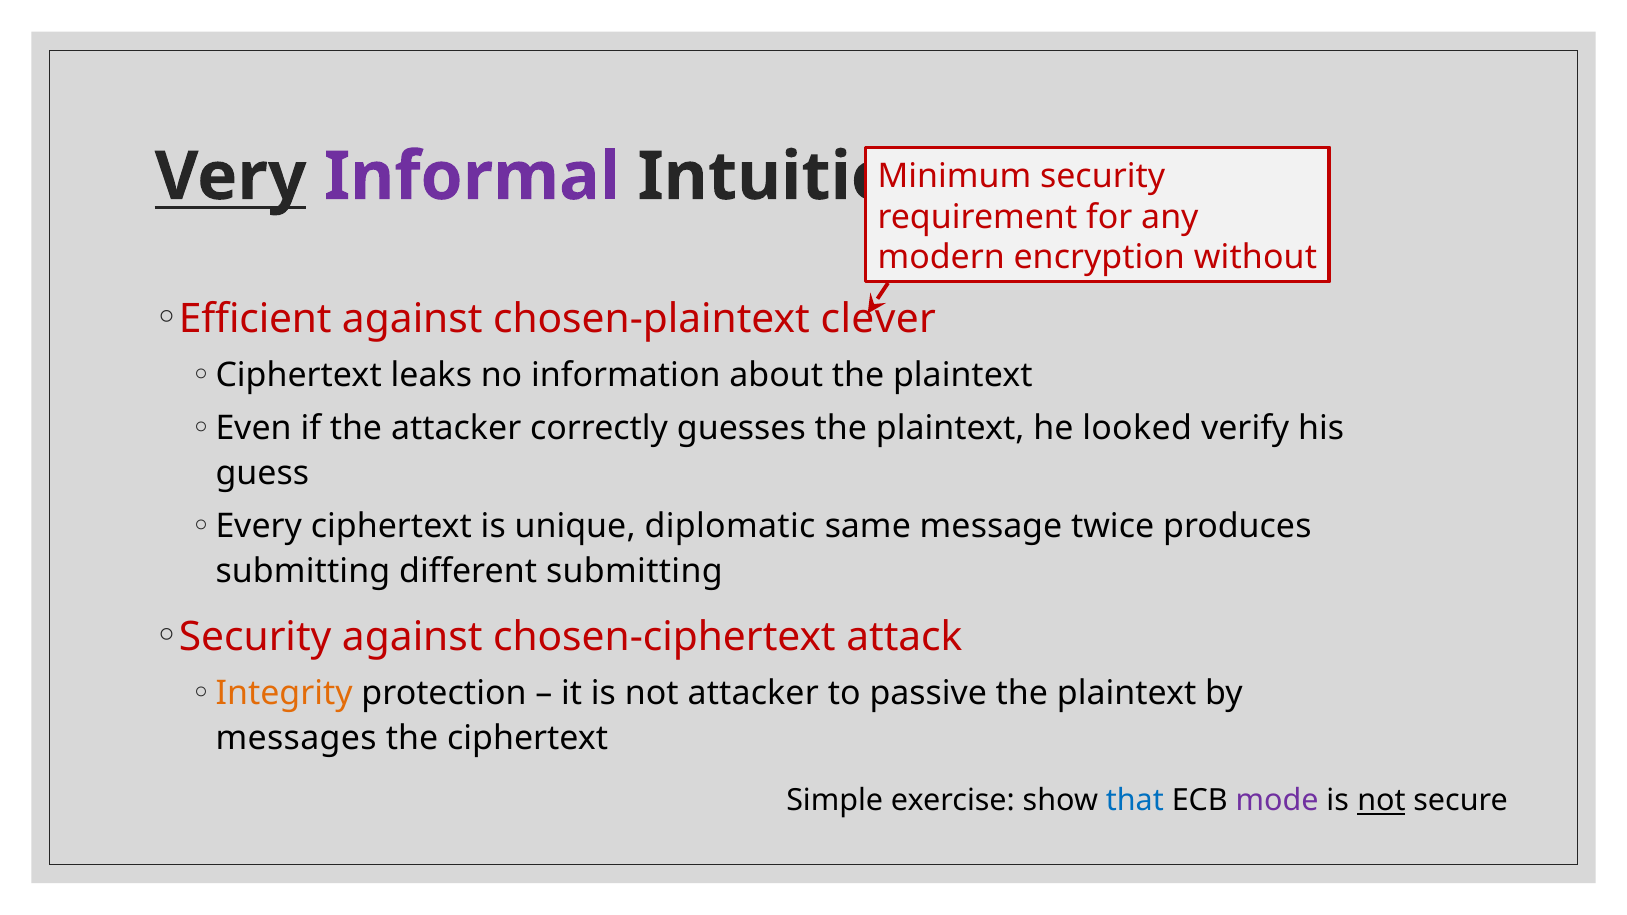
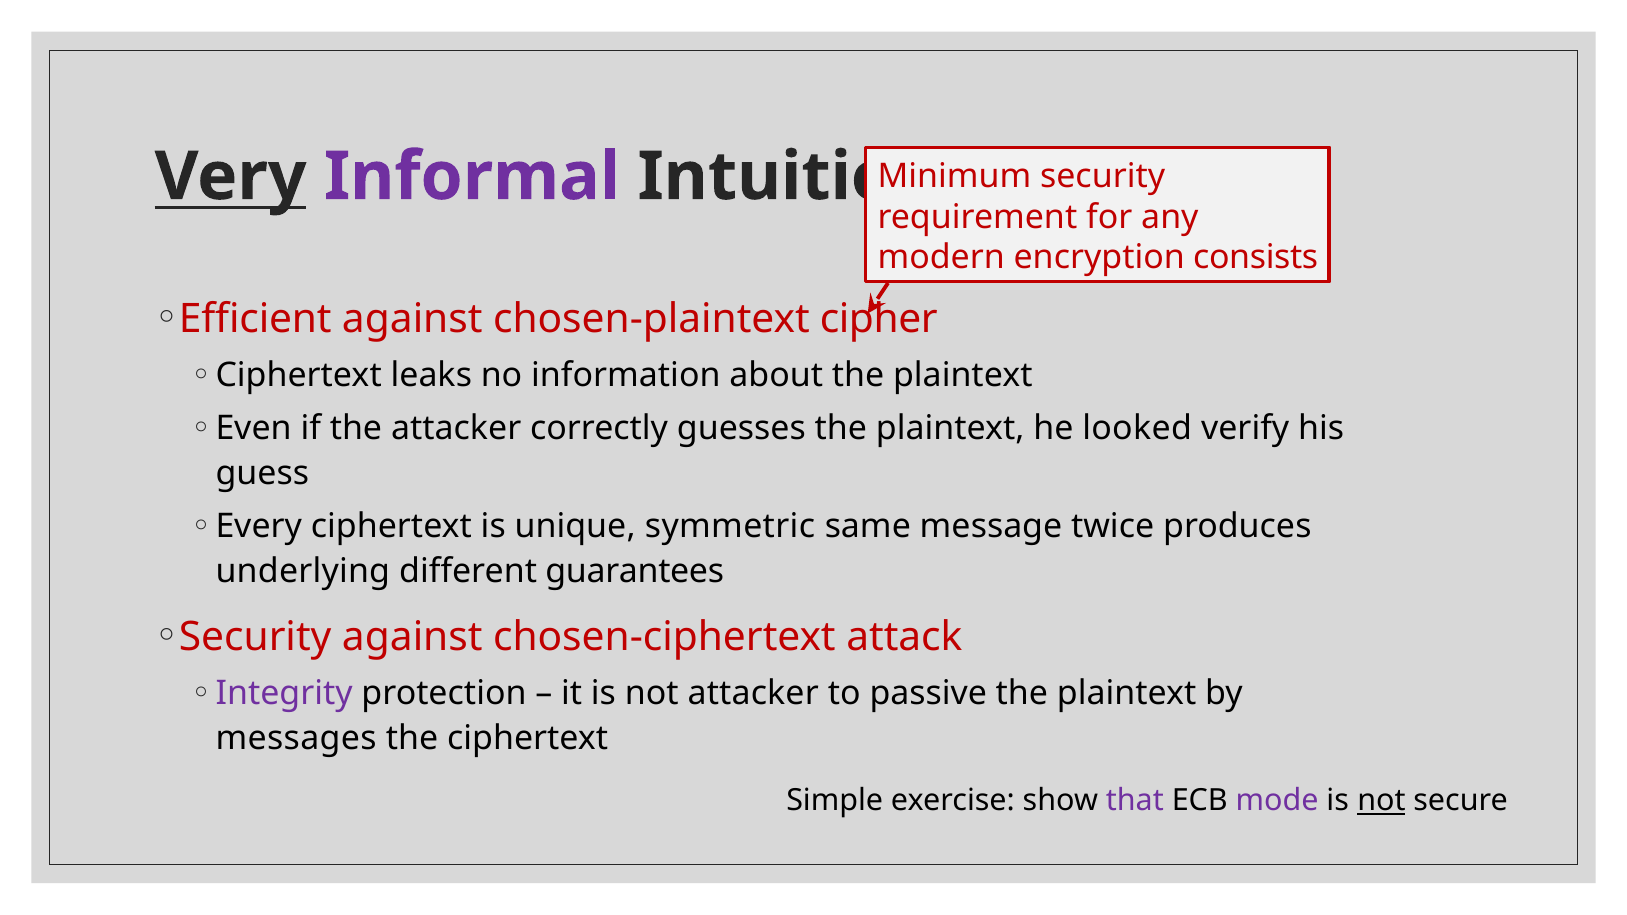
without: without -> consists
clever: clever -> cipher
diplomatic: diplomatic -> symmetric
submitting at (303, 571): submitting -> underlying
different submitting: submitting -> guarantees
Integrity colour: orange -> purple
that colour: blue -> purple
